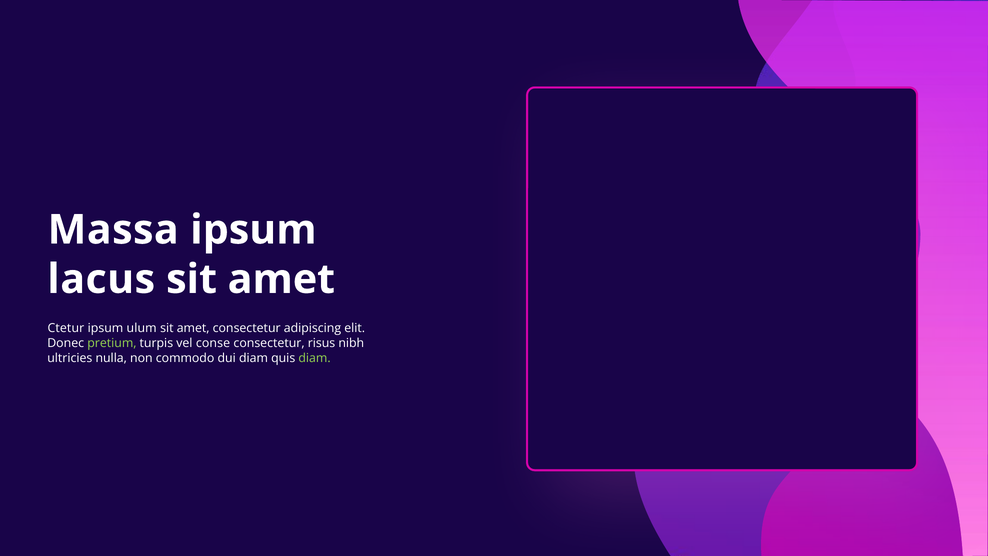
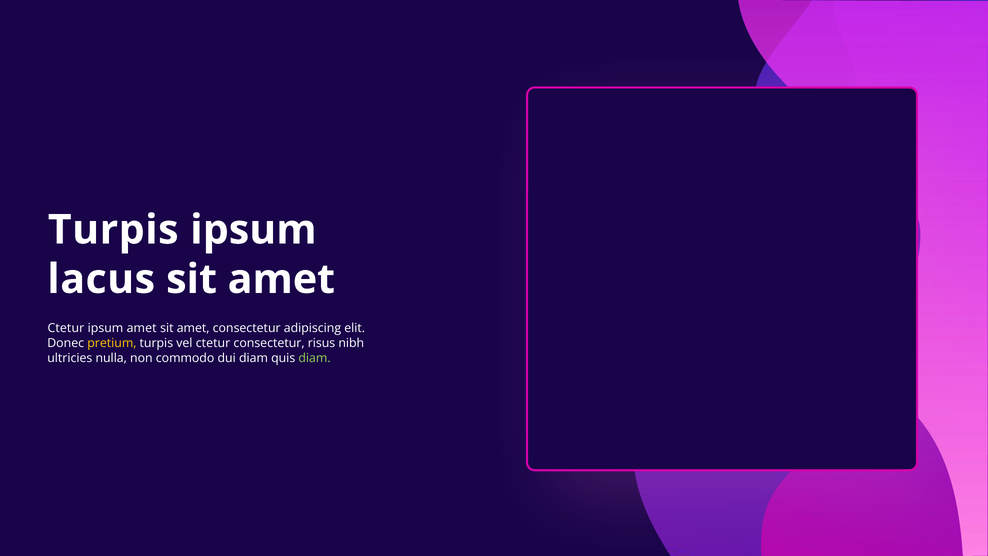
Massa at (113, 230): Massa -> Turpis
ipsum ulum: ulum -> amet
pretium colour: light green -> yellow
vel conse: conse -> ctetur
